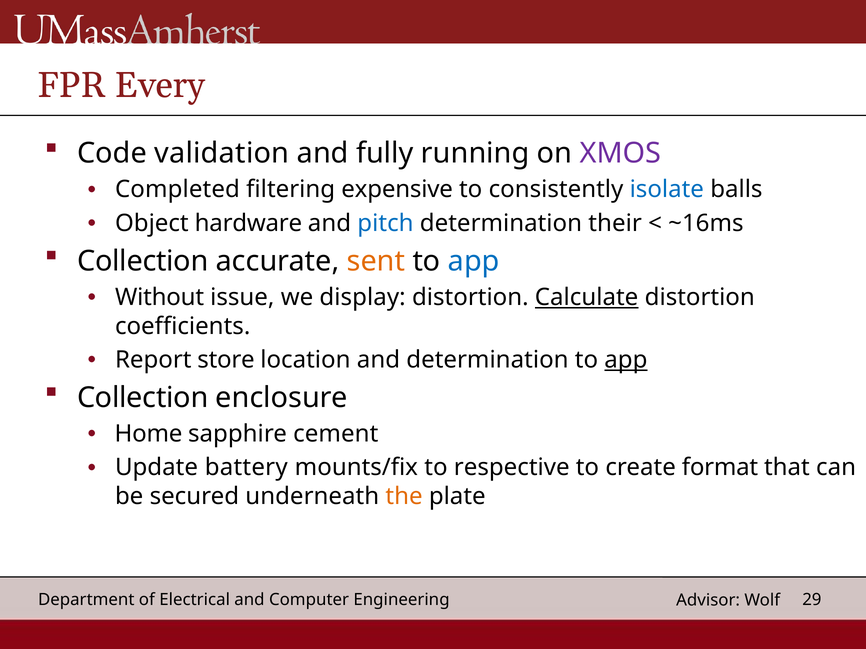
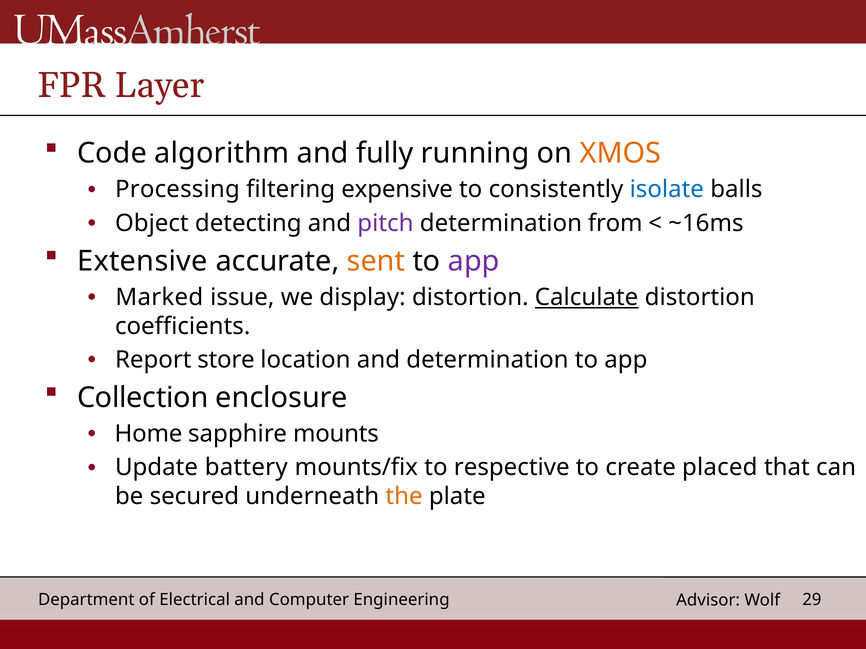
Every: Every -> Layer
validation: validation -> algorithm
XMOS colour: purple -> orange
Completed: Completed -> Processing
hardware: hardware -> detecting
pitch colour: blue -> purple
their: their -> from
Collection at (143, 261): Collection -> Extensive
app at (474, 261) colour: blue -> purple
Without: Without -> Marked
app at (626, 360) underline: present -> none
cement: cement -> mounts
format: format -> placed
